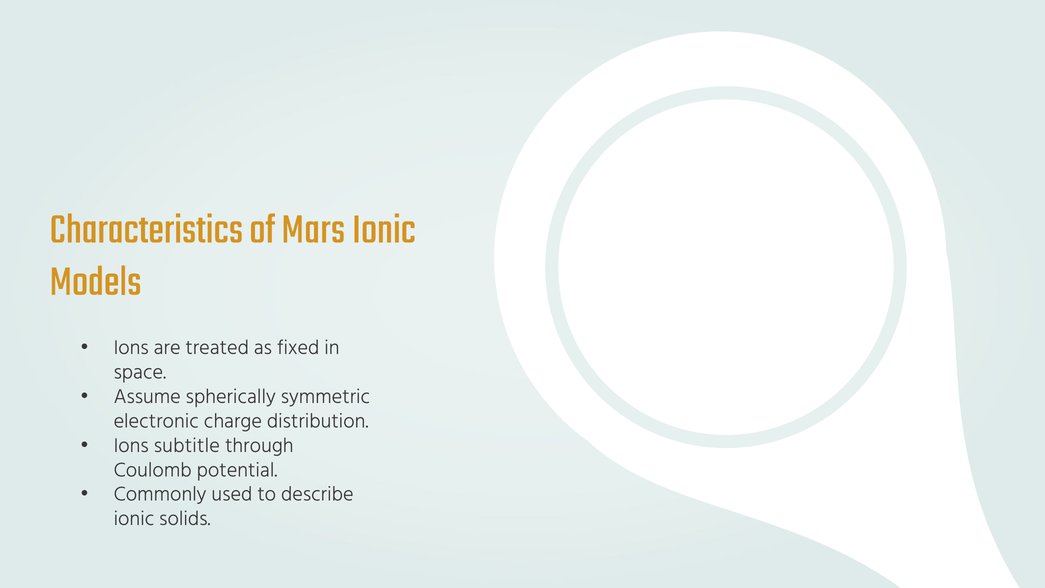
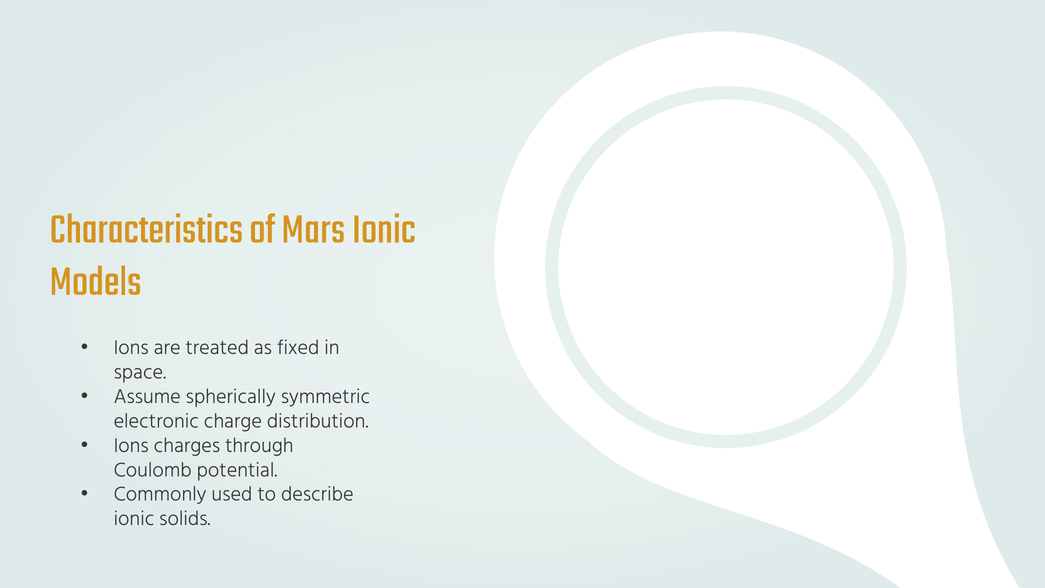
subtitle: subtitle -> charges
